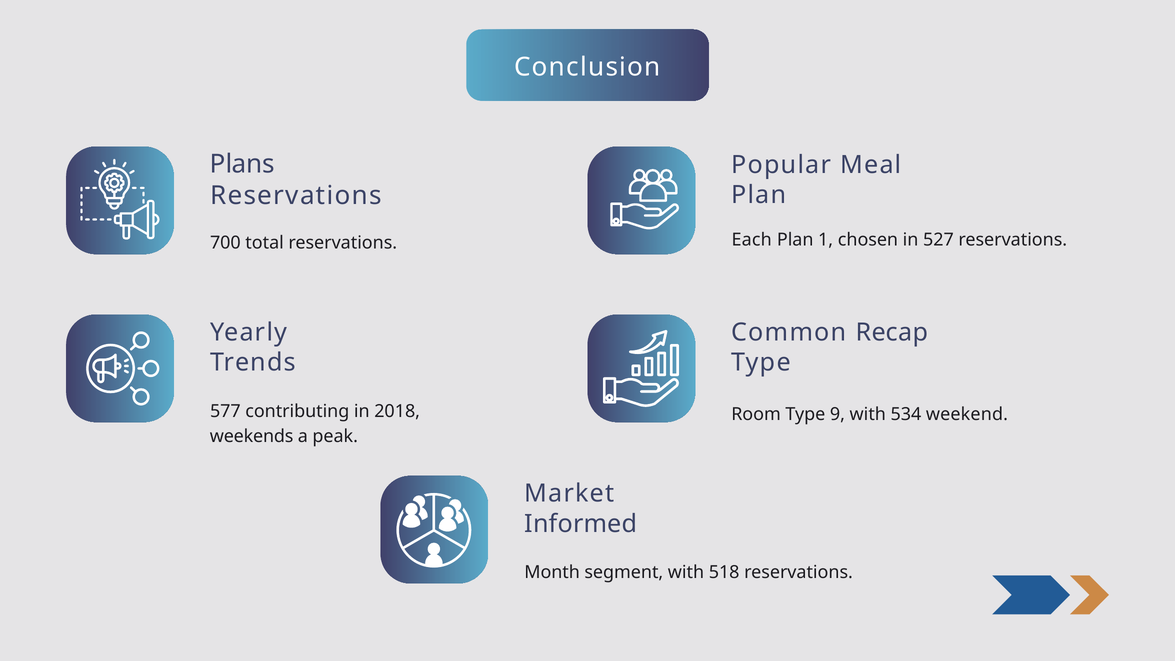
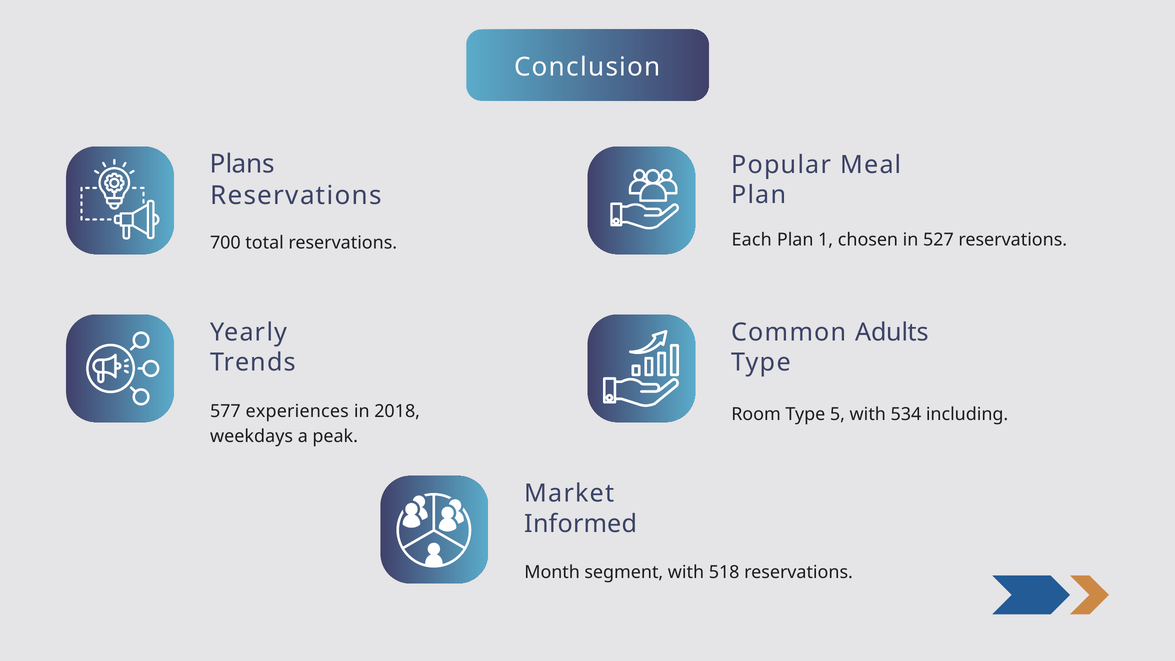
Recap: Recap -> Adults
contributing: contributing -> experiences
9: 9 -> 5
weekend: weekend -> including
weekends: weekends -> weekdays
